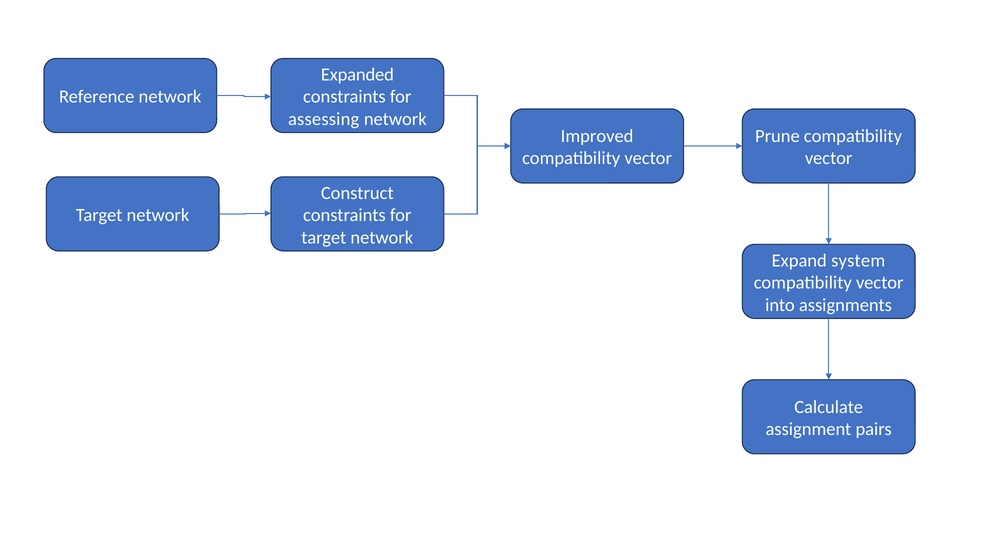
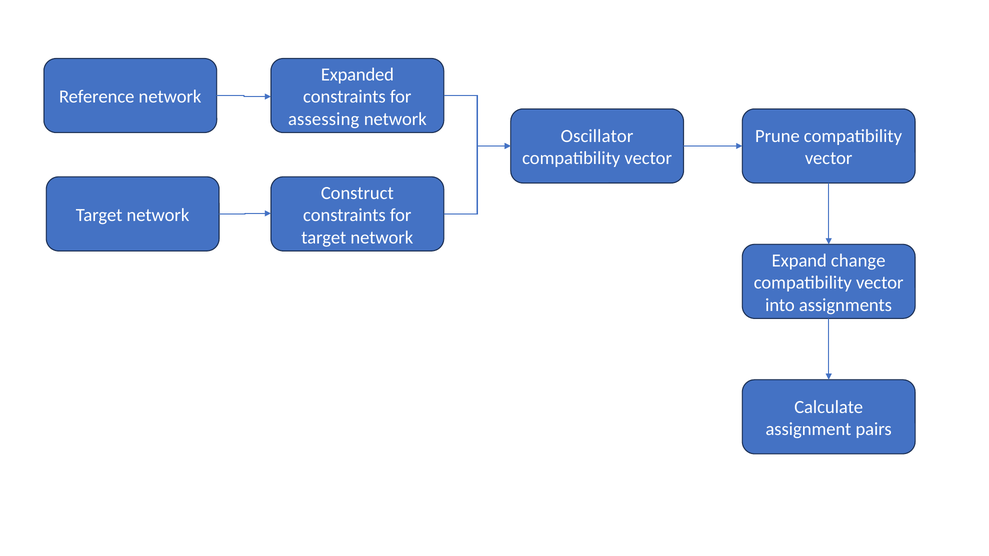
Improved: Improved -> Oscillator
system: system -> change
